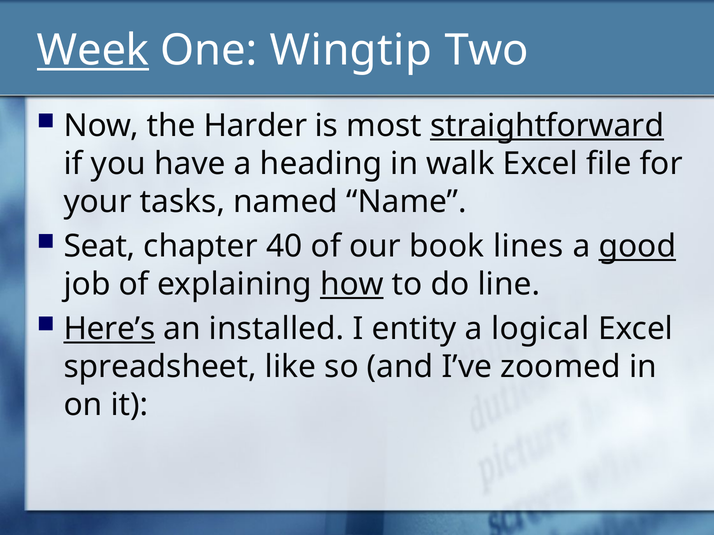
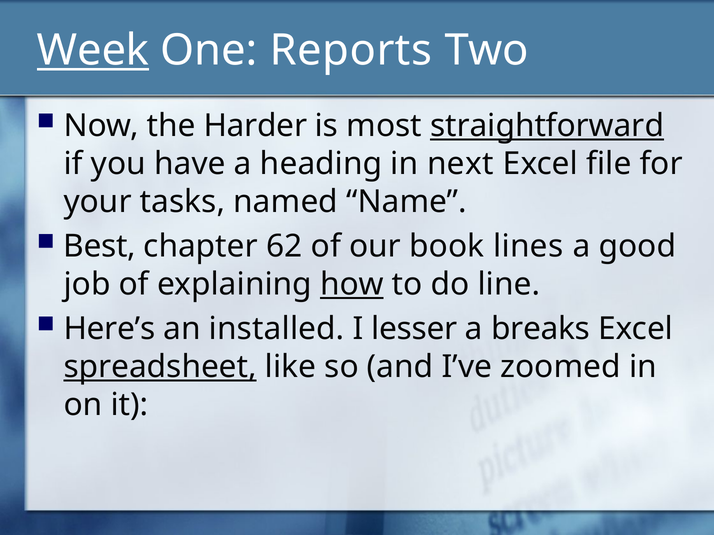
Wingtip: Wingtip -> Reports
walk: walk -> next
Seat: Seat -> Best
40: 40 -> 62
good underline: present -> none
Here’s underline: present -> none
entity: entity -> lesser
logical: logical -> breaks
spreadsheet underline: none -> present
